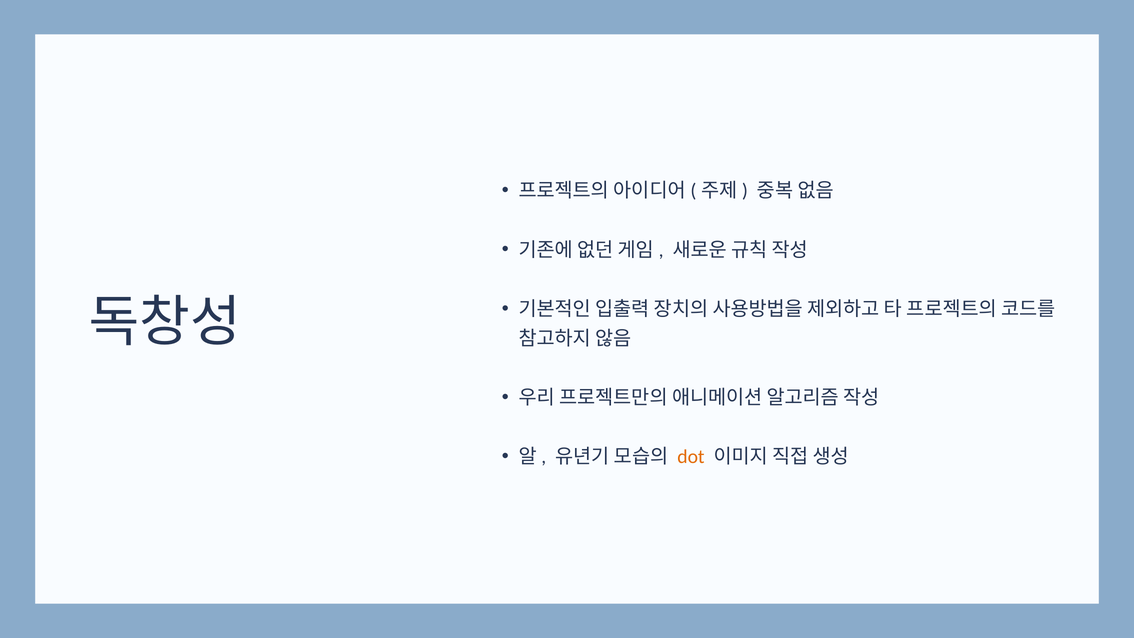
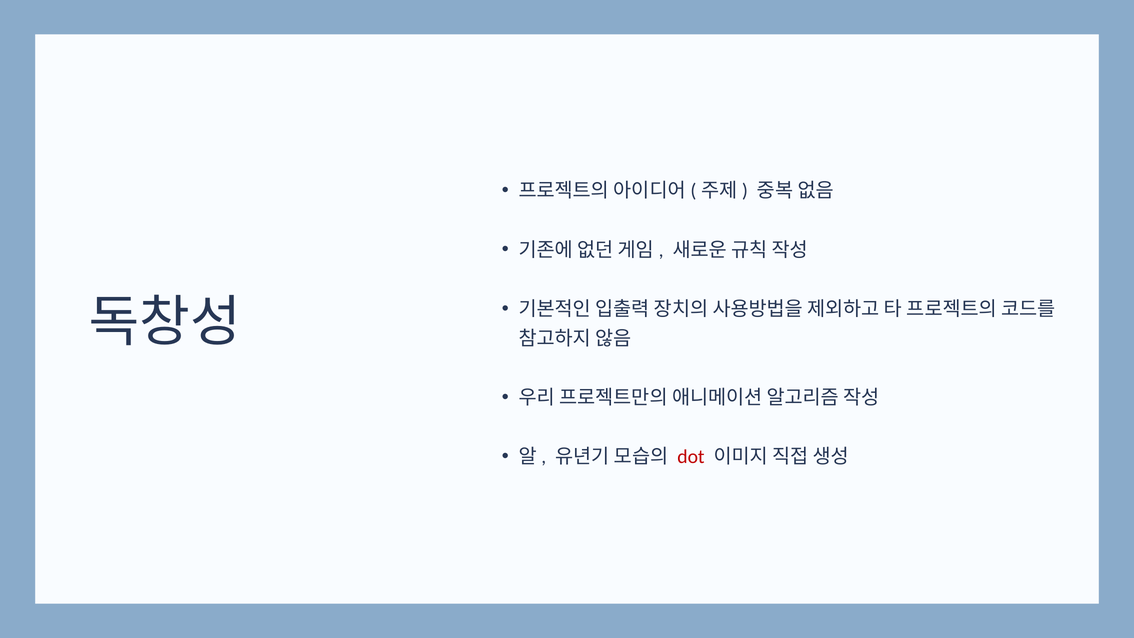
dot colour: orange -> red
